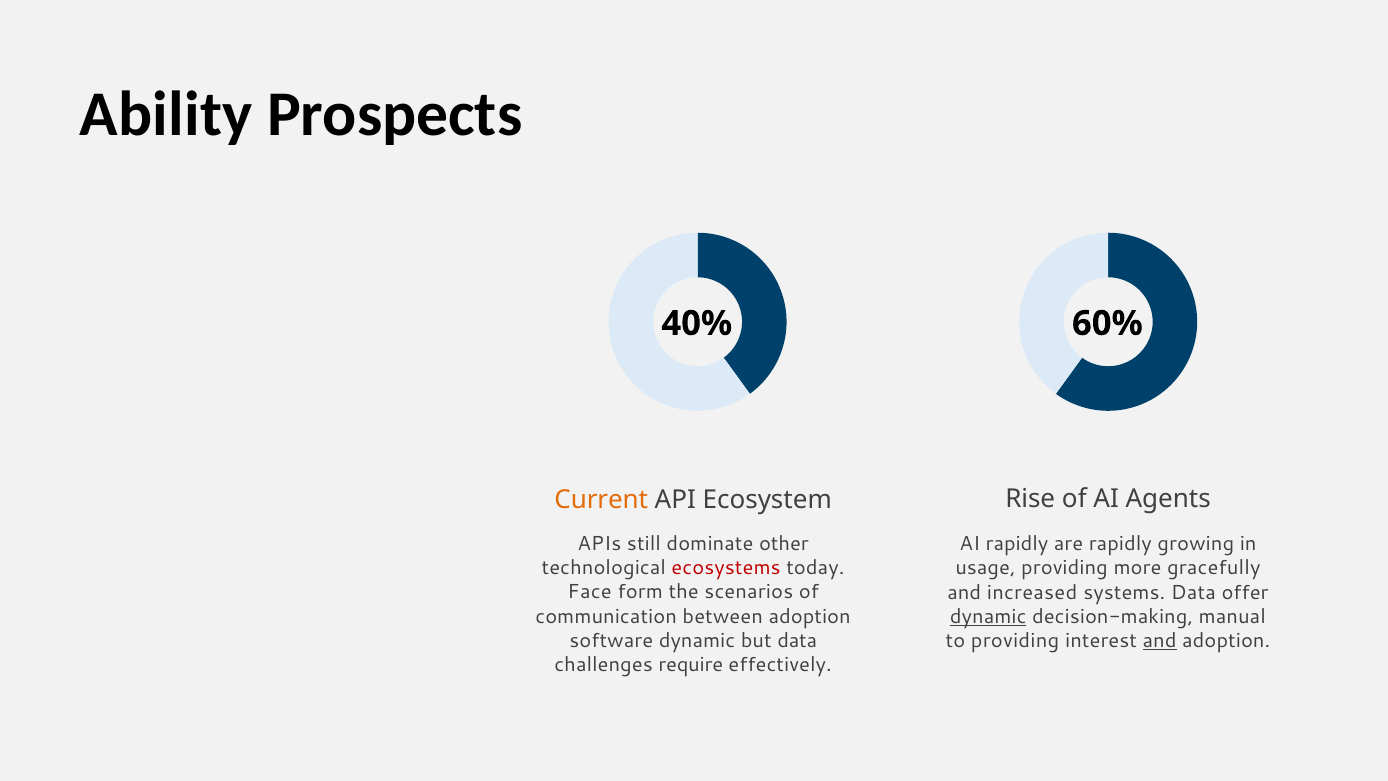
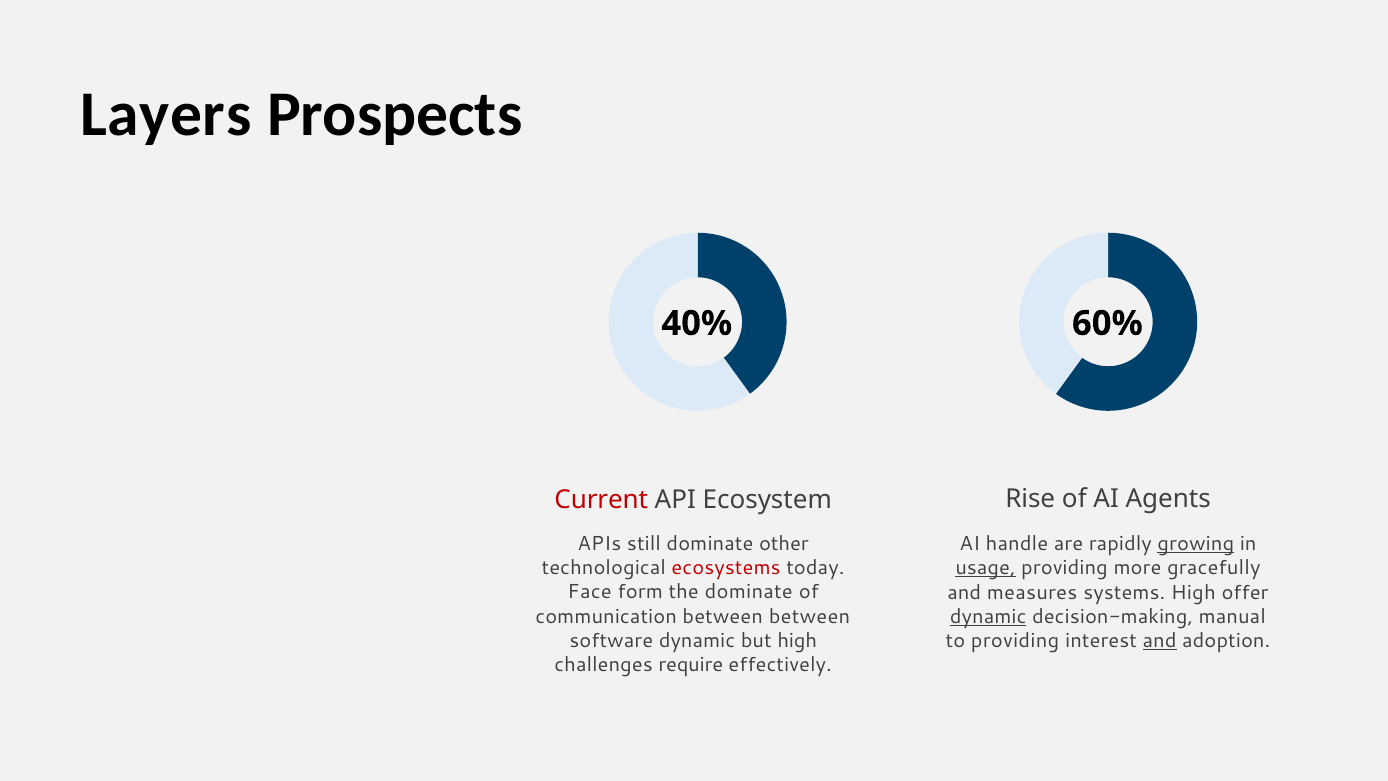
Ability: Ability -> Layers
Current colour: orange -> red
AI rapidly: rapidly -> handle
growing underline: none -> present
usage underline: none -> present
the scenarios: scenarios -> dominate
increased: increased -> measures
systems Data: Data -> High
between adoption: adoption -> between
but data: data -> high
